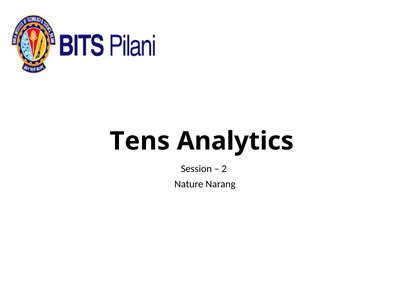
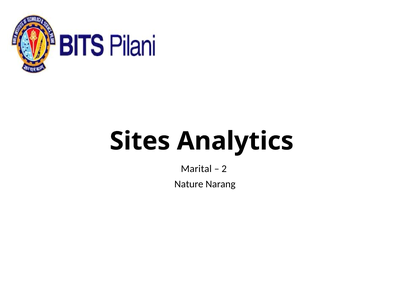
Tens: Tens -> Sites
Session: Session -> Marital
